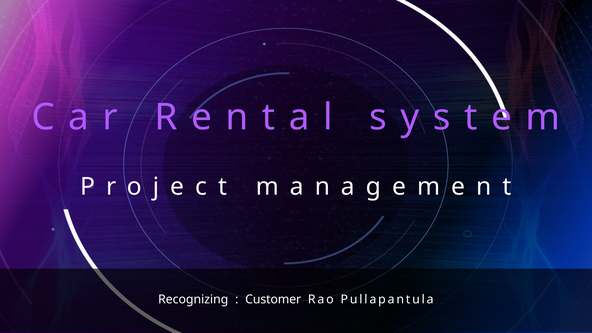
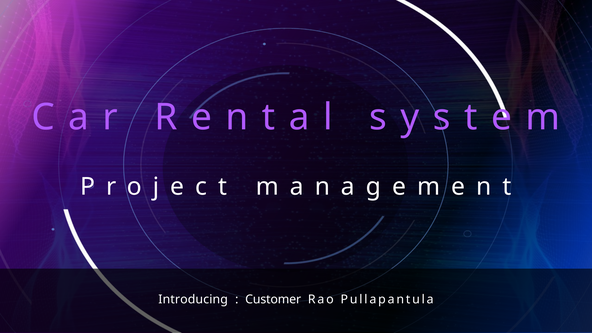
Recognizing: Recognizing -> Introducing
